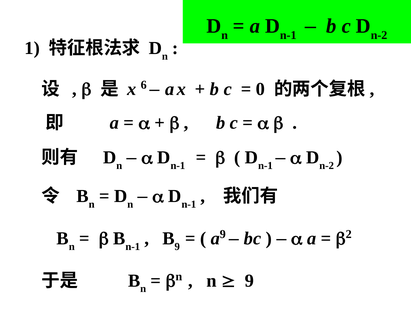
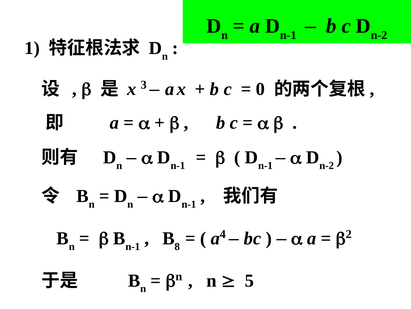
6: 6 -> 3
B 9: 9 -> 8
a 9: 9 -> 4
9 at (249, 280): 9 -> 5
